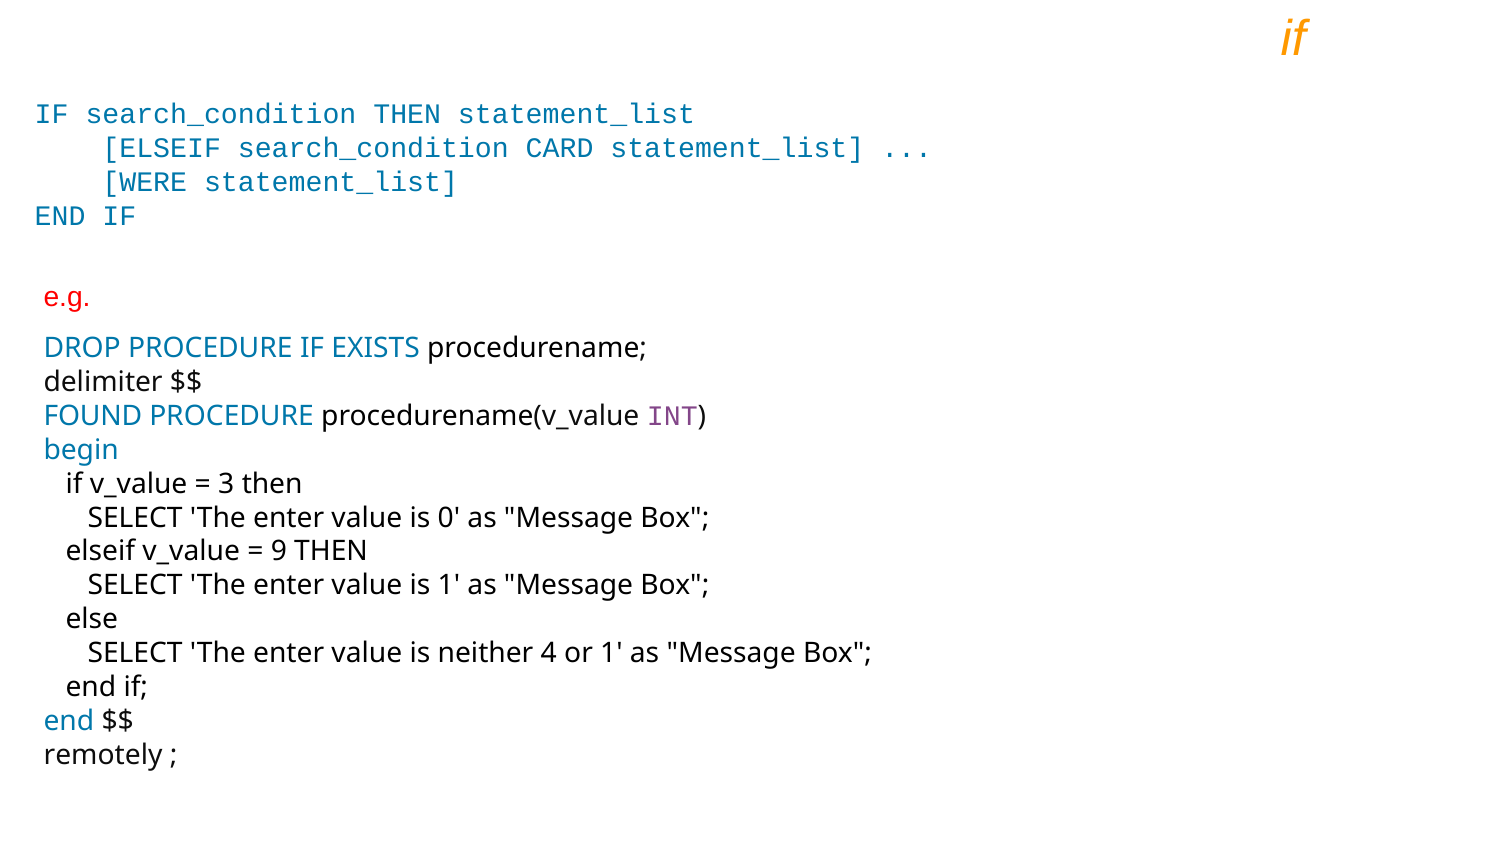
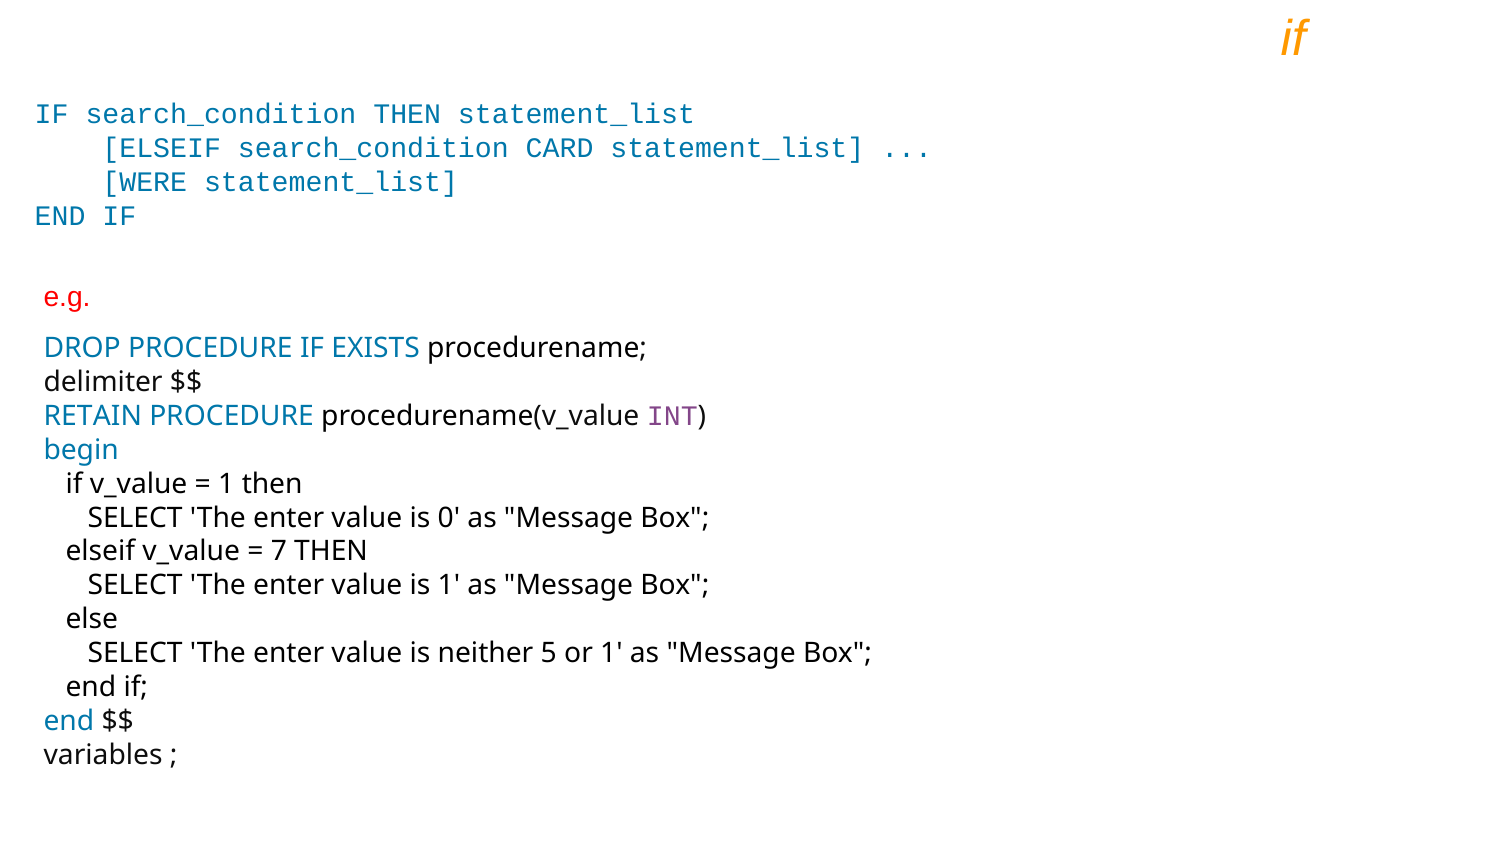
FOUND: FOUND -> RETAIN
3 at (226, 484): 3 -> 1
9: 9 -> 7
4: 4 -> 5
remotely: remotely -> variables
